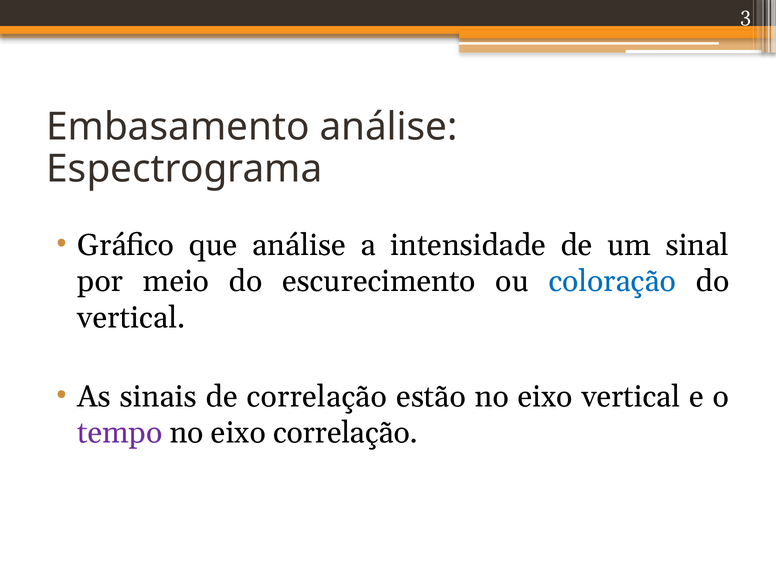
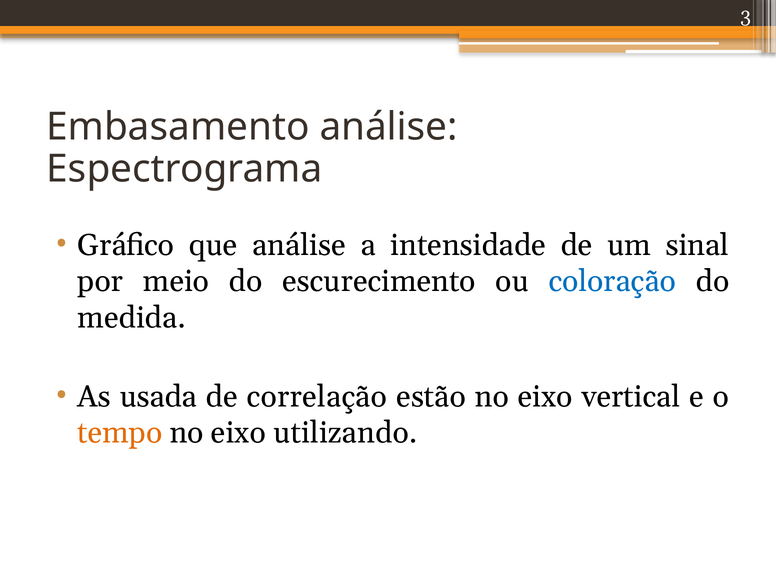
vertical at (132, 318): vertical -> medida
sinais: sinais -> usada
tempo colour: purple -> orange
eixo correlação: correlação -> utilizando
